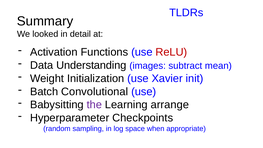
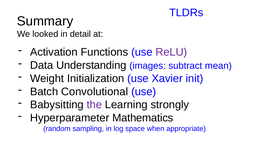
ReLU colour: red -> purple
arrange: arrange -> strongly
Checkpoints: Checkpoints -> Mathematics
